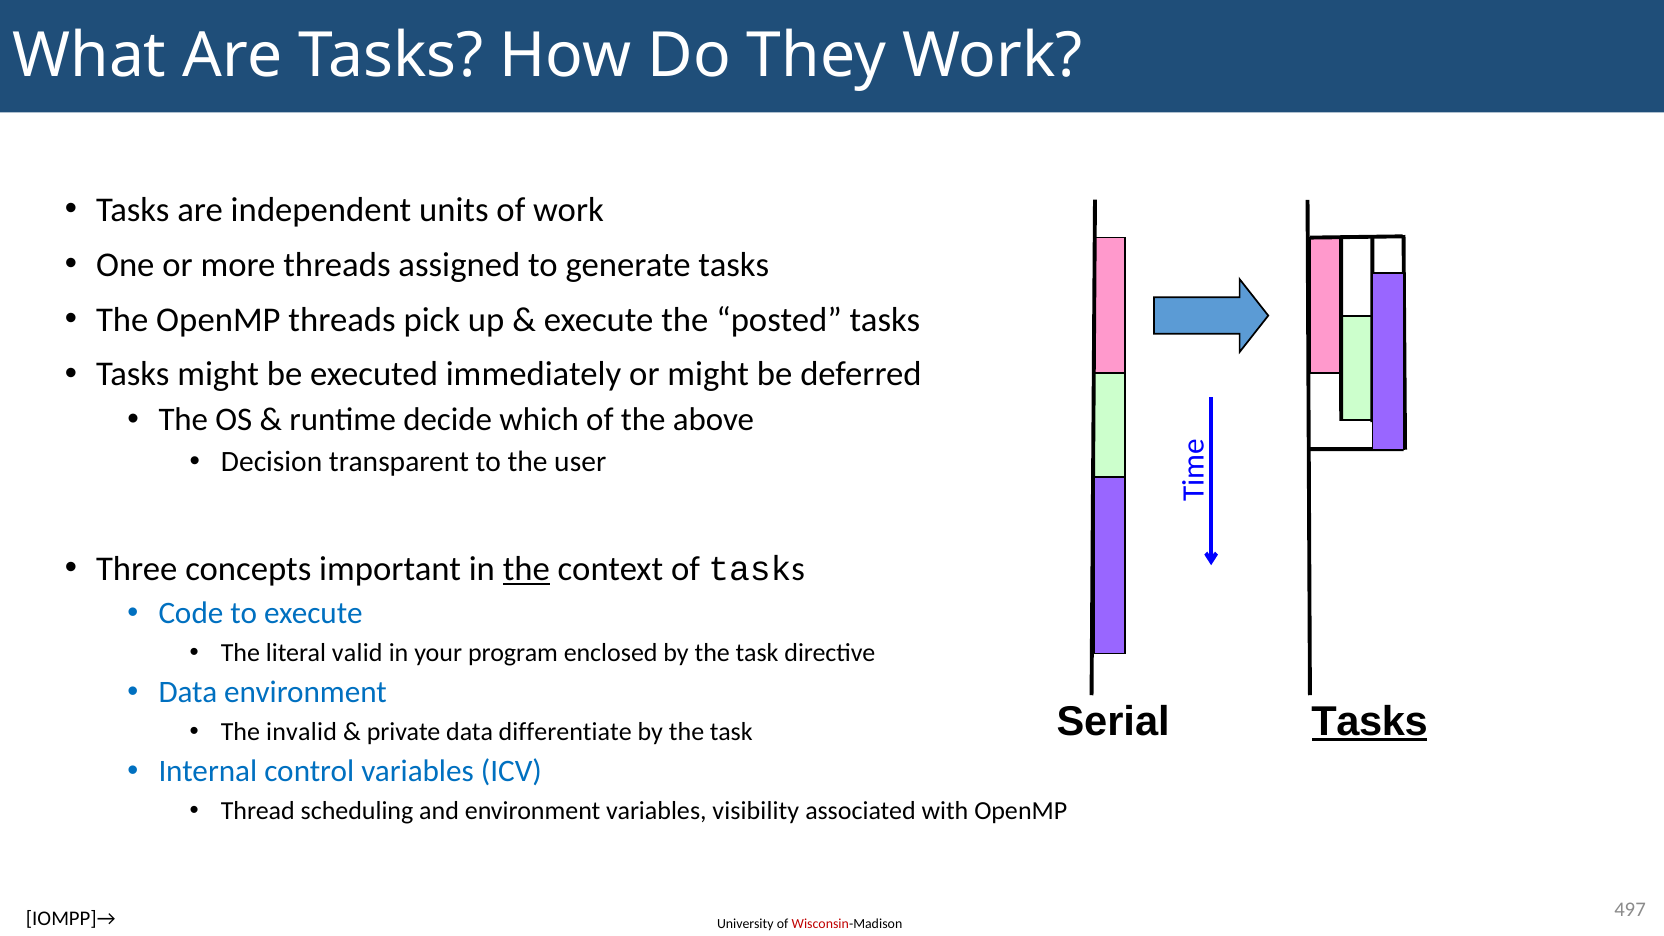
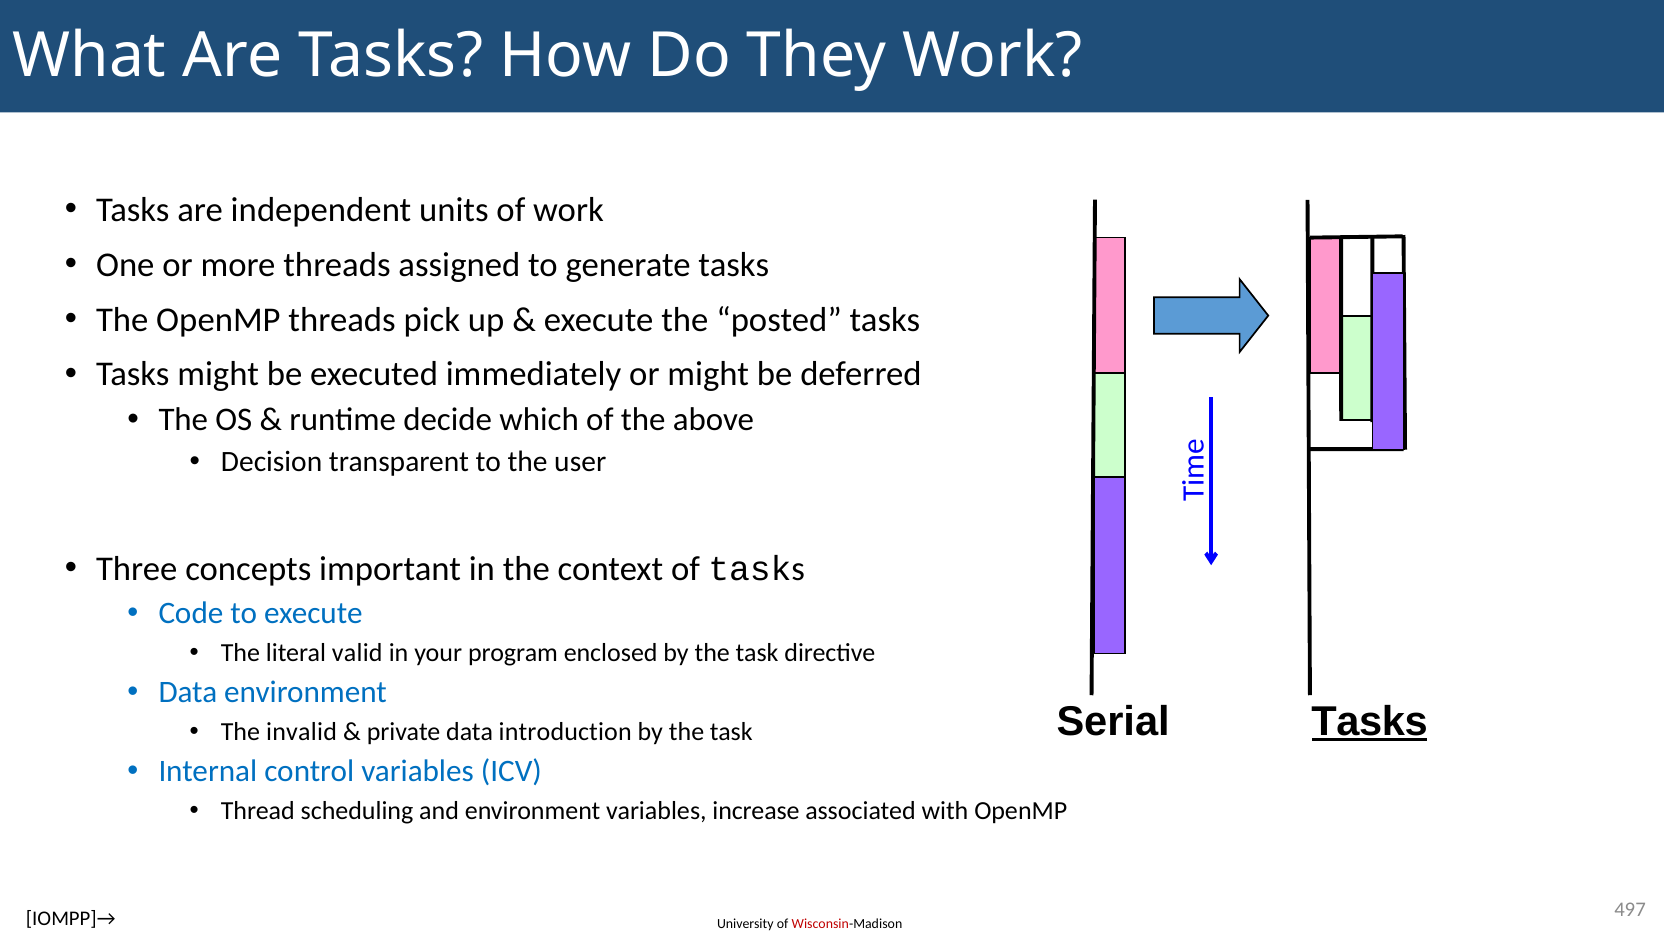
the at (526, 569) underline: present -> none
differentiate: differentiate -> introduction
visibility: visibility -> increase
